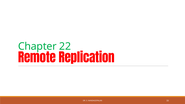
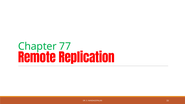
22: 22 -> 77
